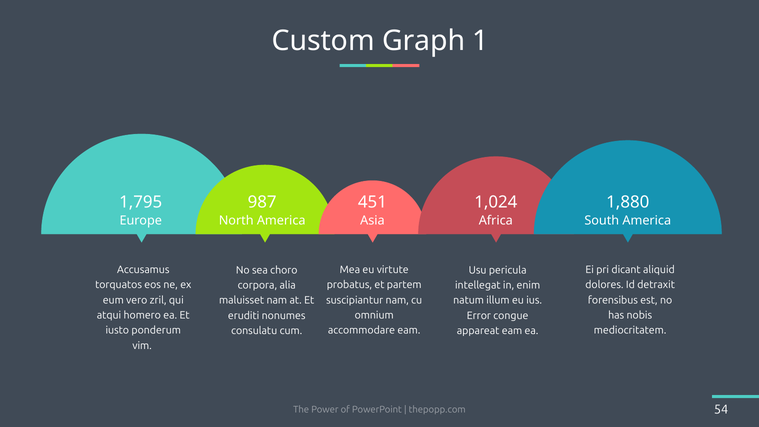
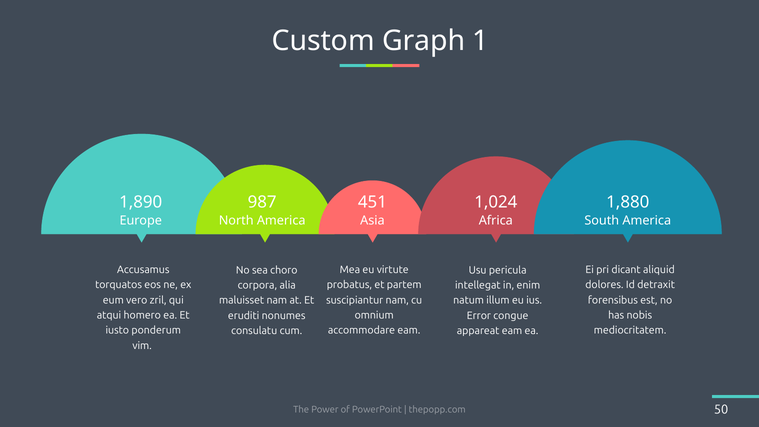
1,795: 1,795 -> 1,890
54: 54 -> 50
